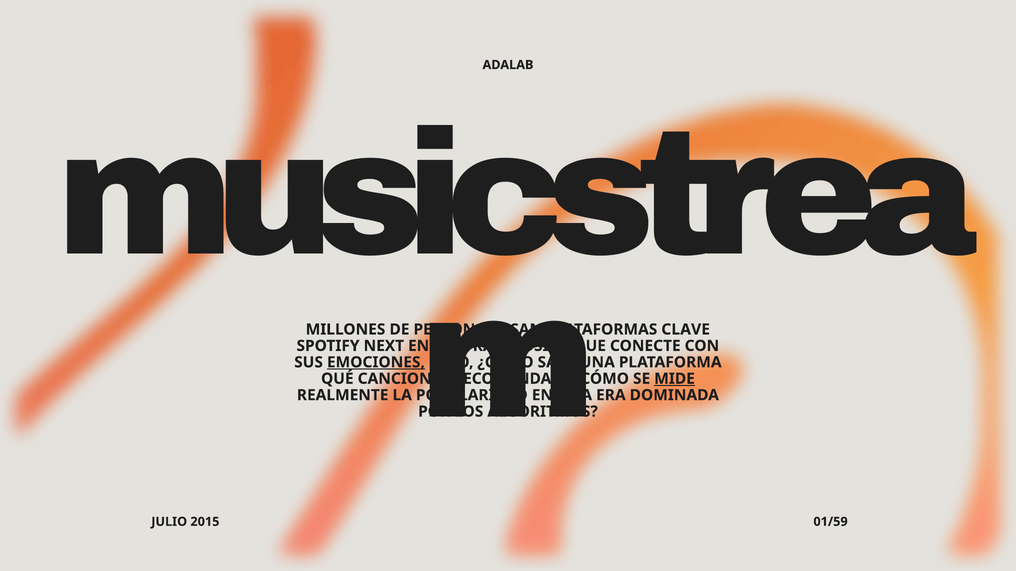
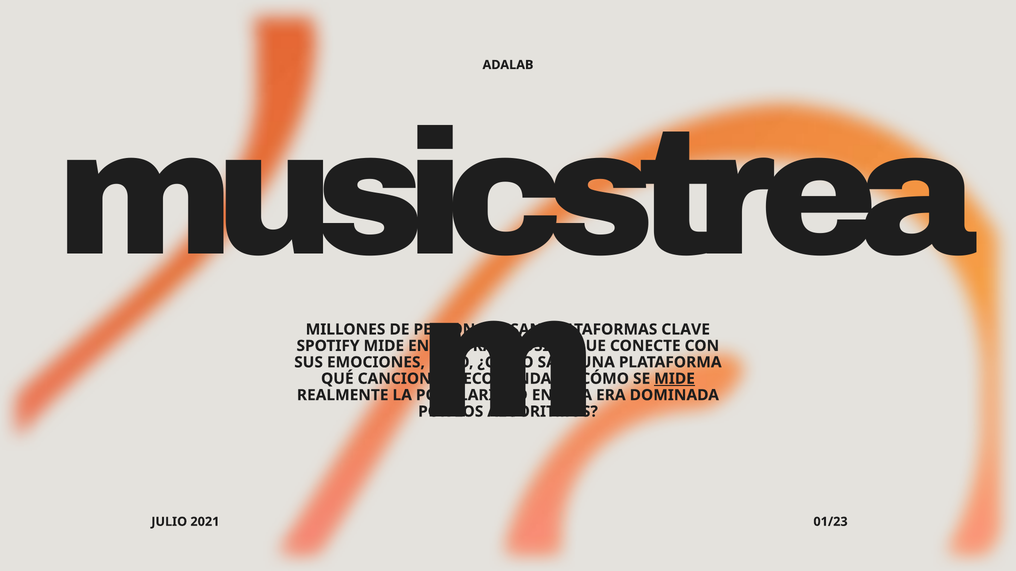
SPOTIFY NEXT: NEXT -> MIDE
EMOCIONES underline: present -> none
2015: 2015 -> 2021
01/59: 01/59 -> 01/23
